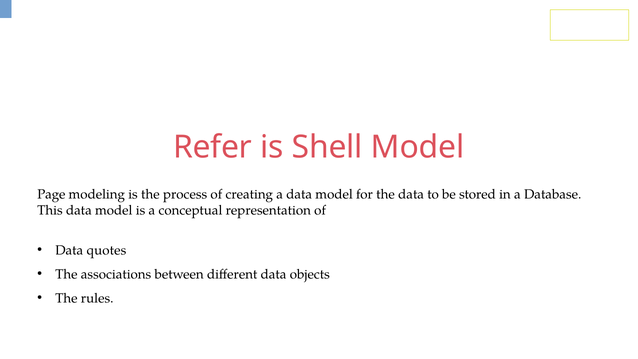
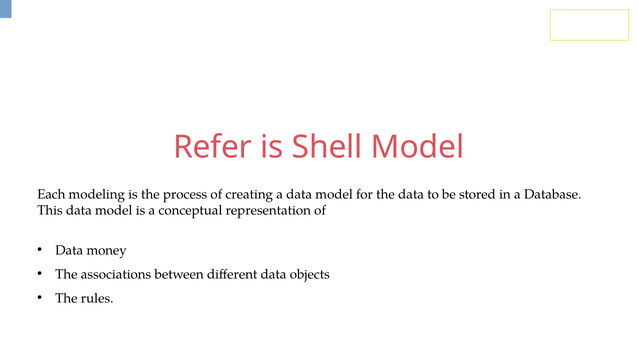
Page: Page -> Each
quotes: quotes -> money
